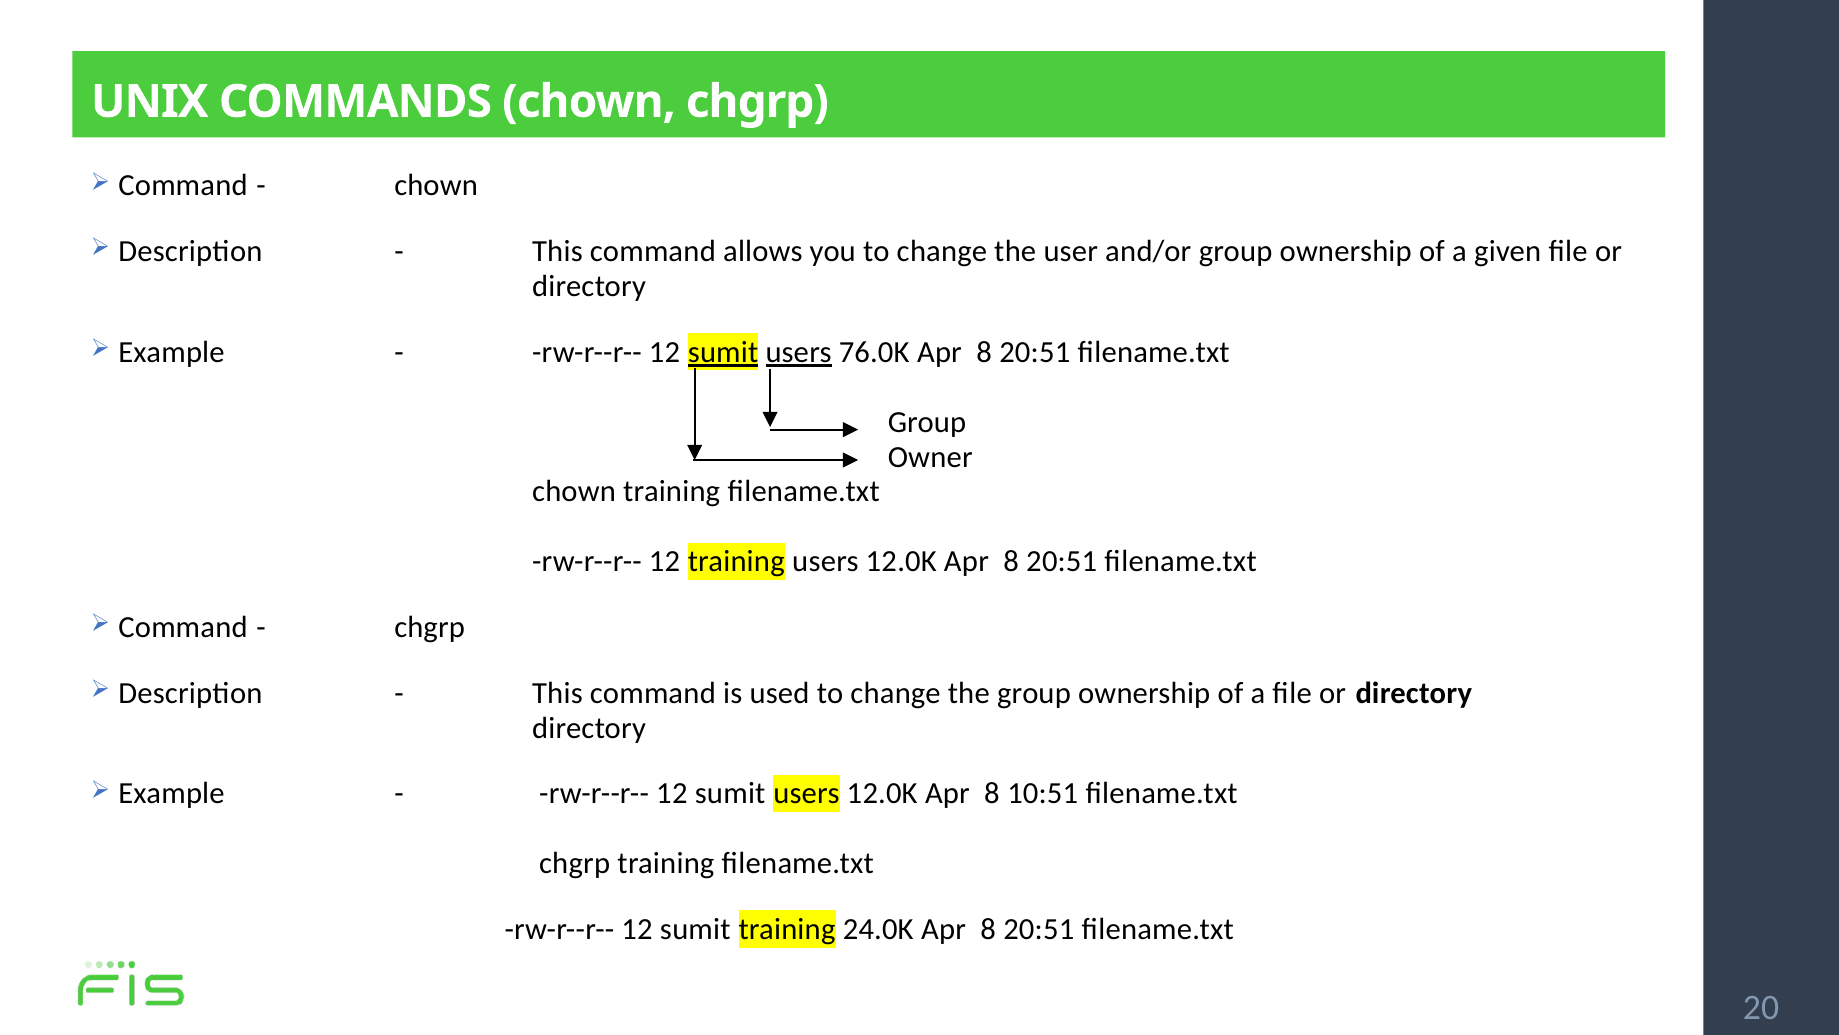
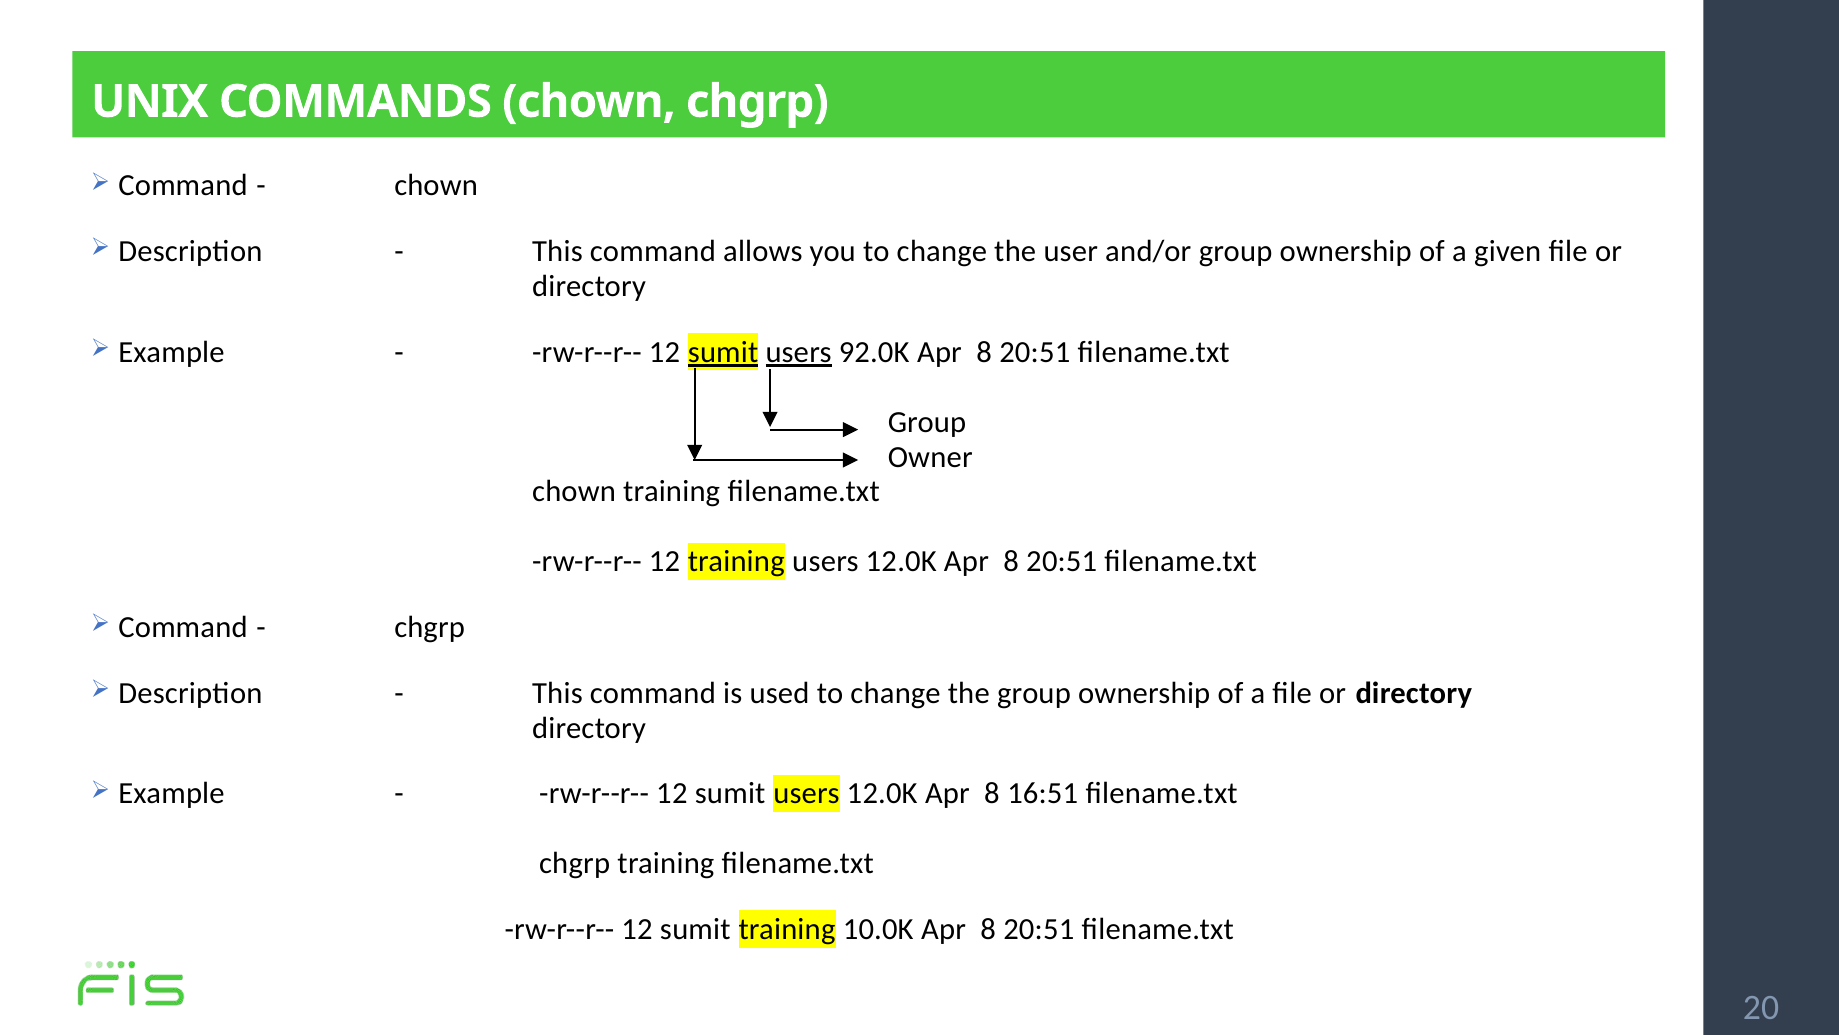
76.0K: 76.0K -> 92.0K
10:51: 10:51 -> 16:51
24.0K: 24.0K -> 10.0K
